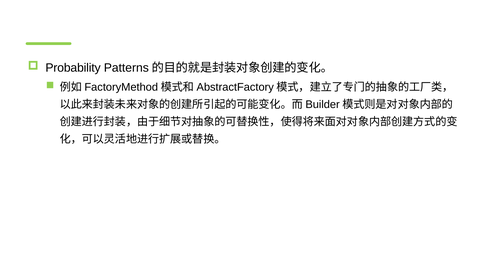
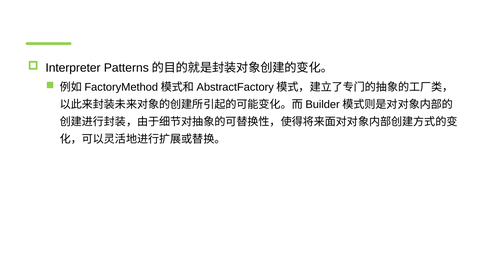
Probability: Probability -> Interpreter
